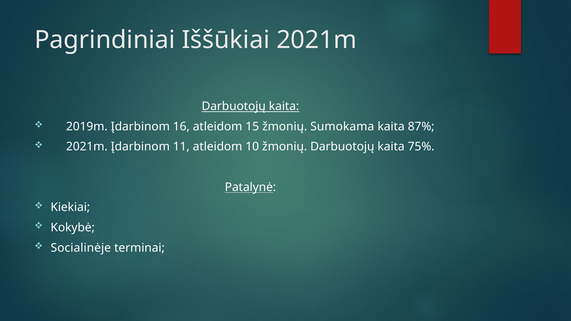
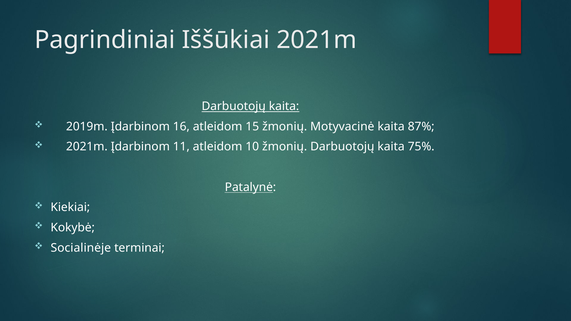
Sumokama: Sumokama -> Motyvacinė
